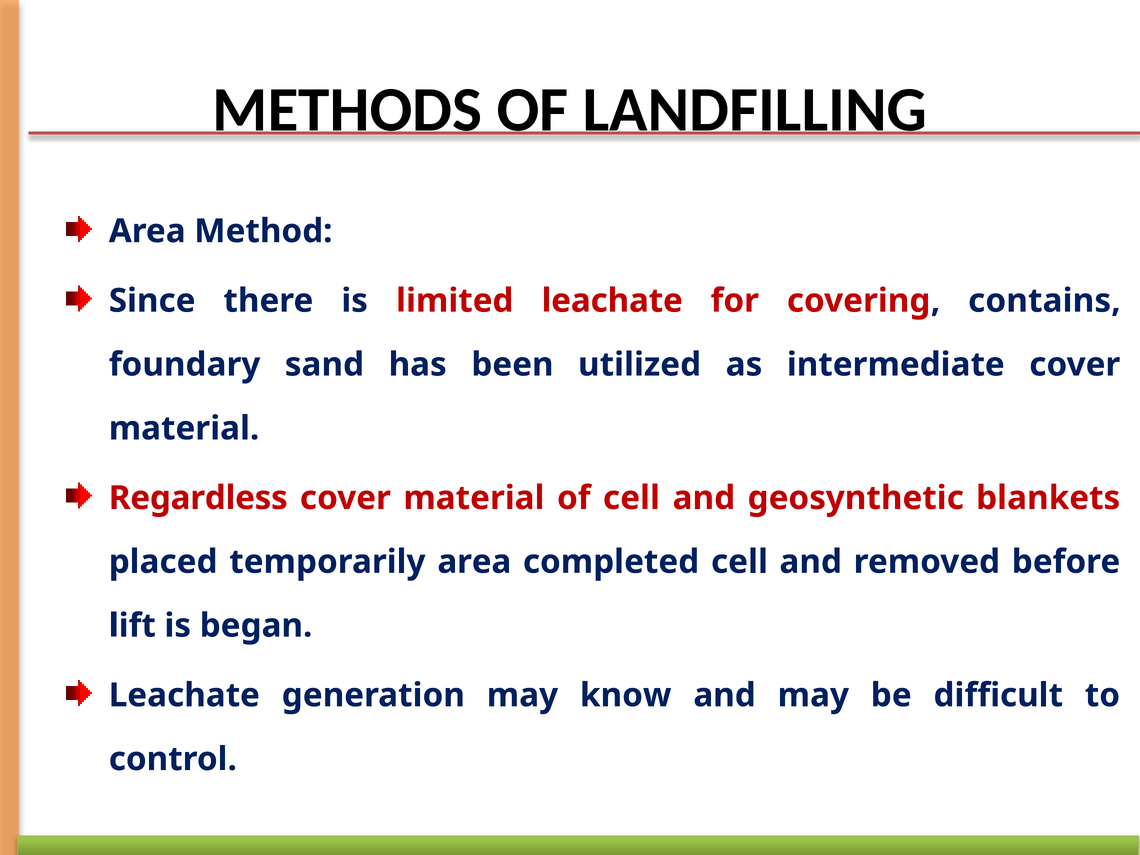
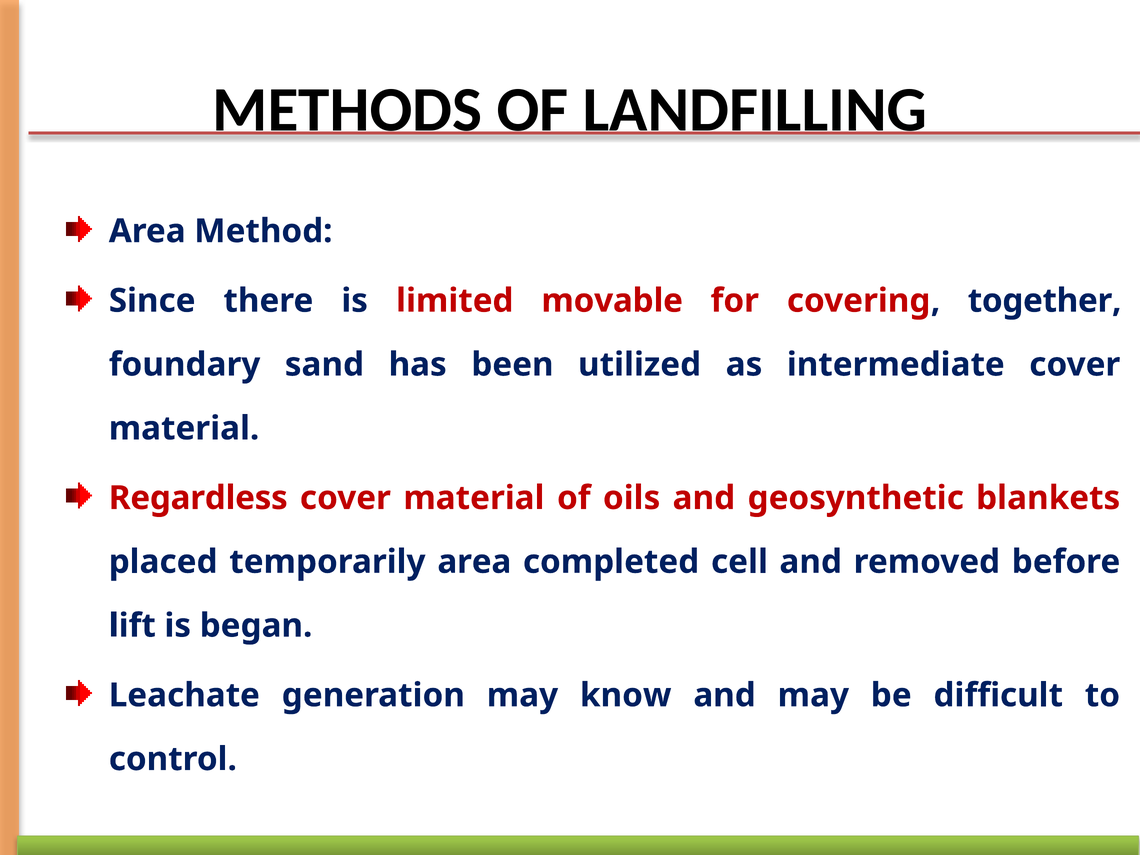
limited leachate: leachate -> movable
contains: contains -> together
of cell: cell -> oils
